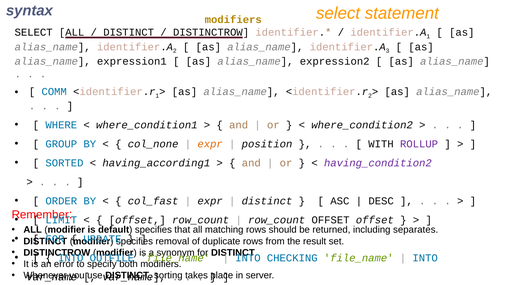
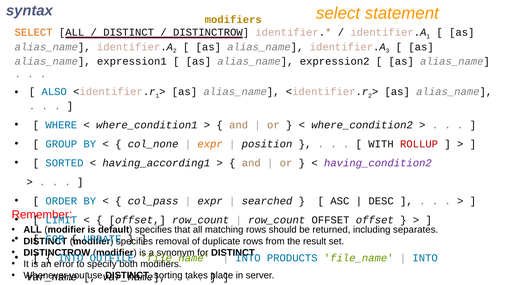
SELECT at (34, 32) colour: black -> orange
COMM: COMM -> ALSO
ROLLUP colour: purple -> red
col_fast: col_fast -> col_pass
distinct at (267, 201): distinct -> searched
CHECKING: CHECKING -> PRODUCTS
